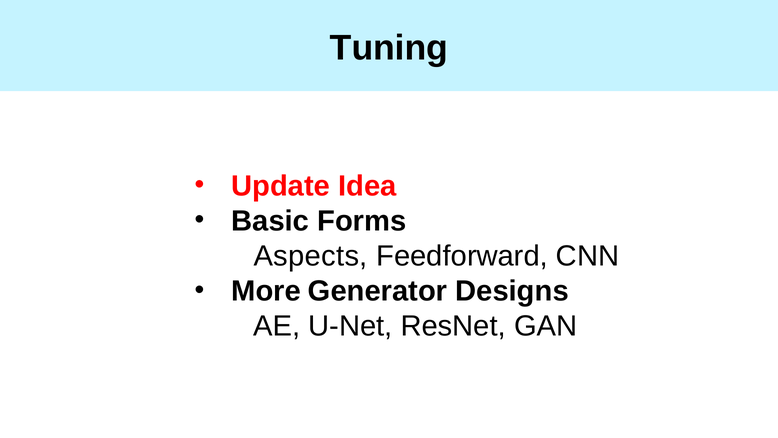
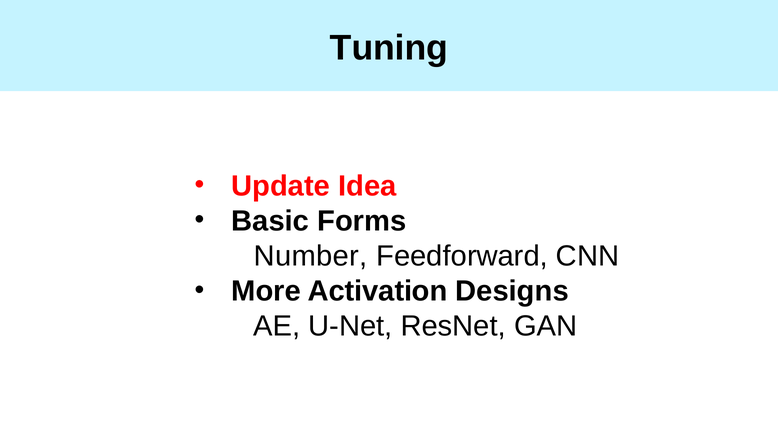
Aspects: Aspects -> Number
Generator: Generator -> Activation
